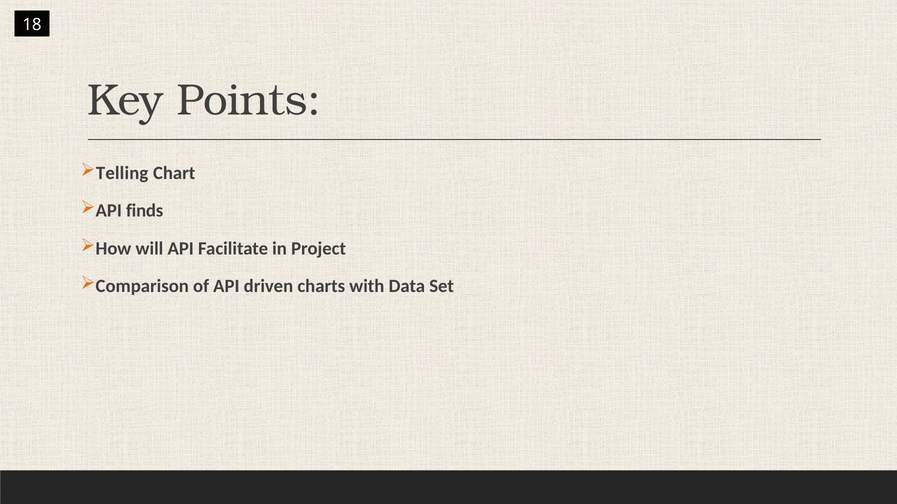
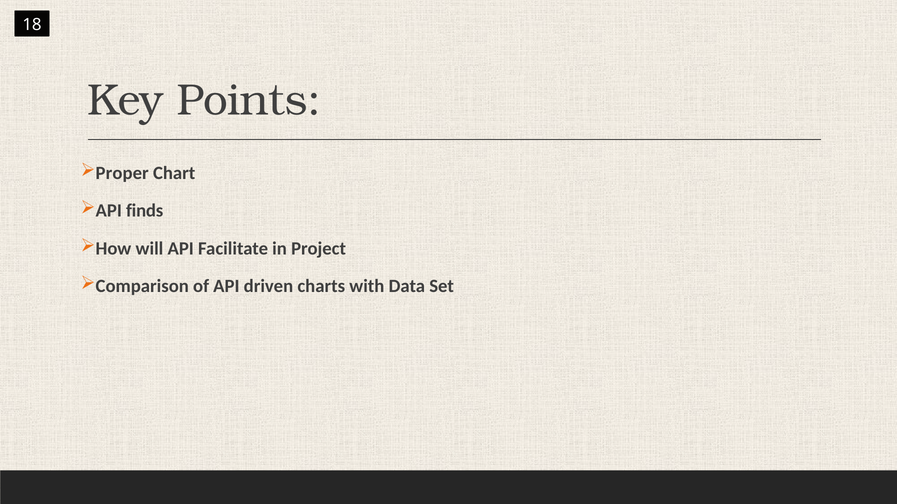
Telling: Telling -> Proper
